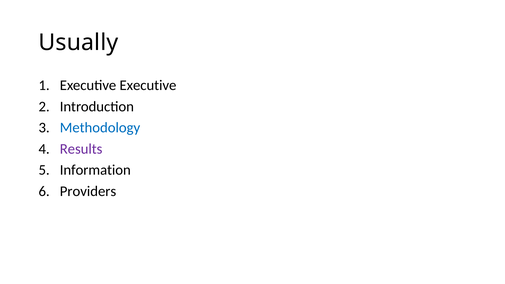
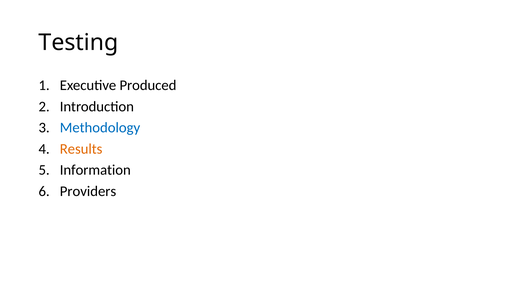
Usually: Usually -> Testing
Executive Executive: Executive -> Produced
Results colour: purple -> orange
